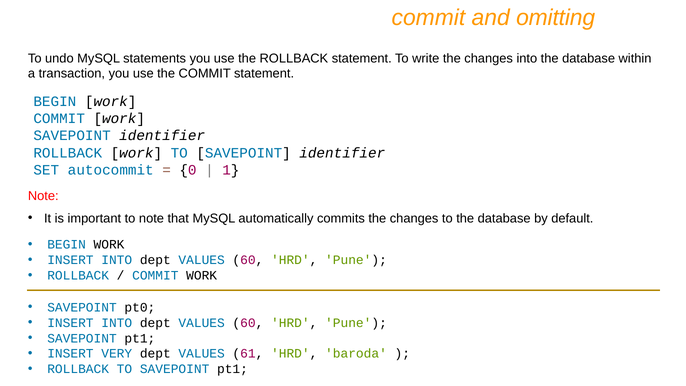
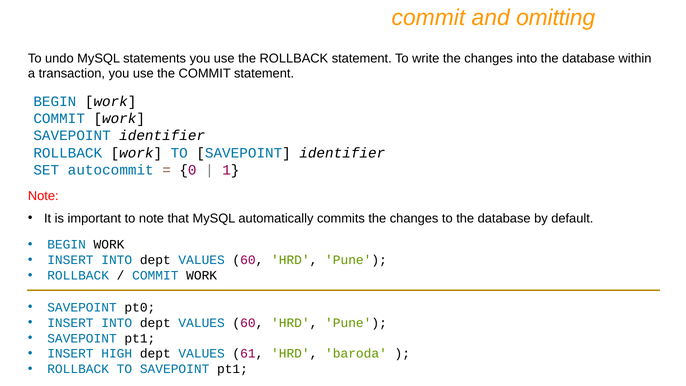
VERY: VERY -> HIGH
